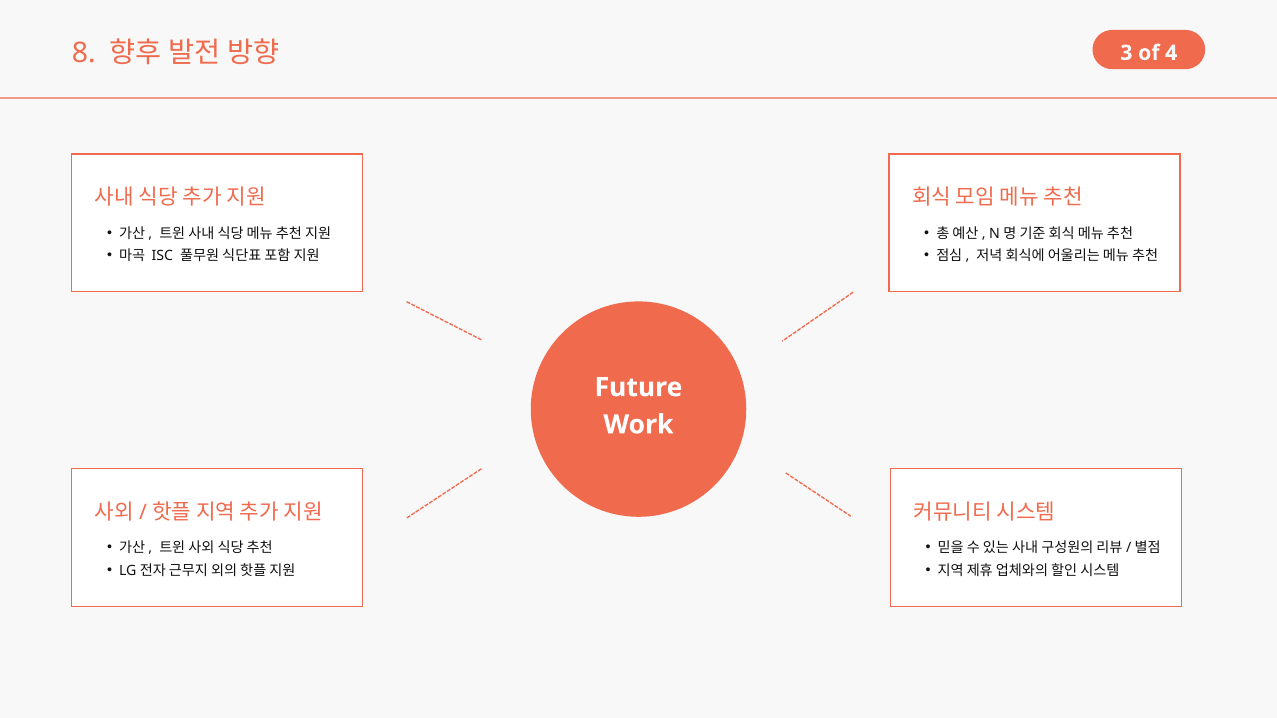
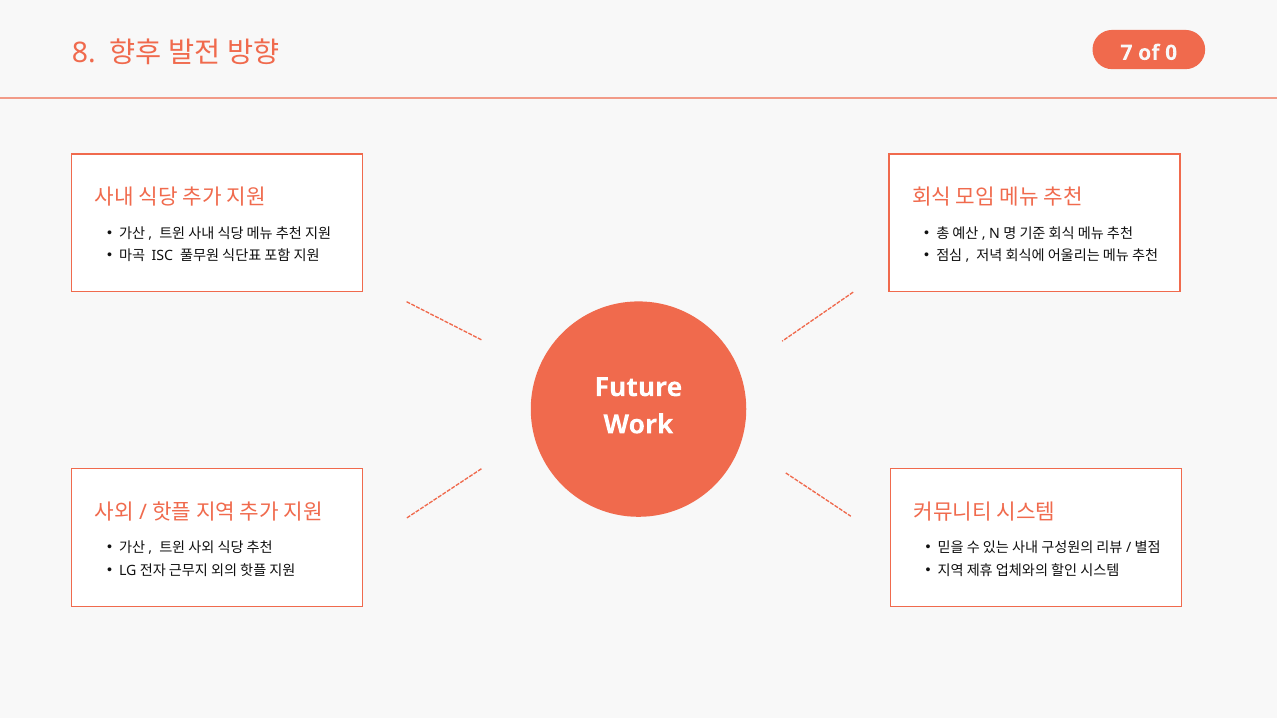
3: 3 -> 7
4: 4 -> 0
